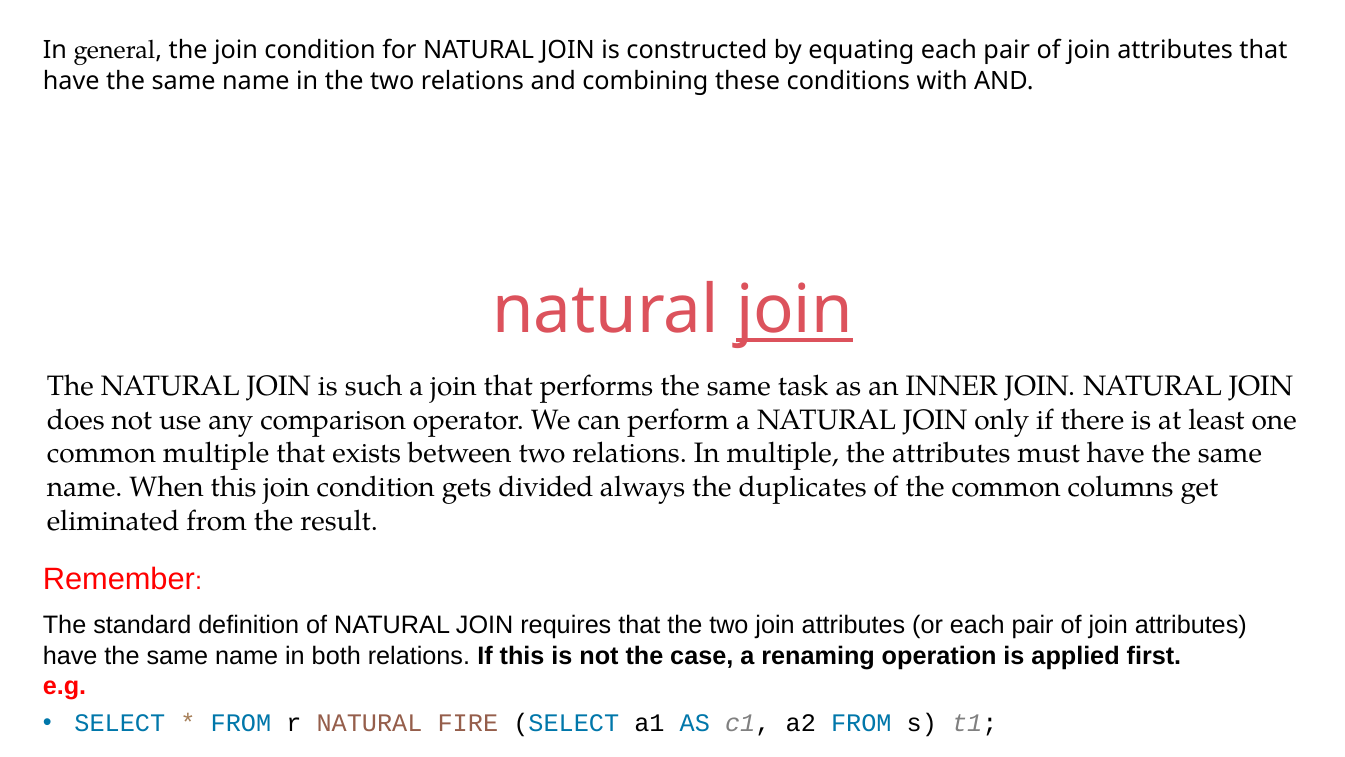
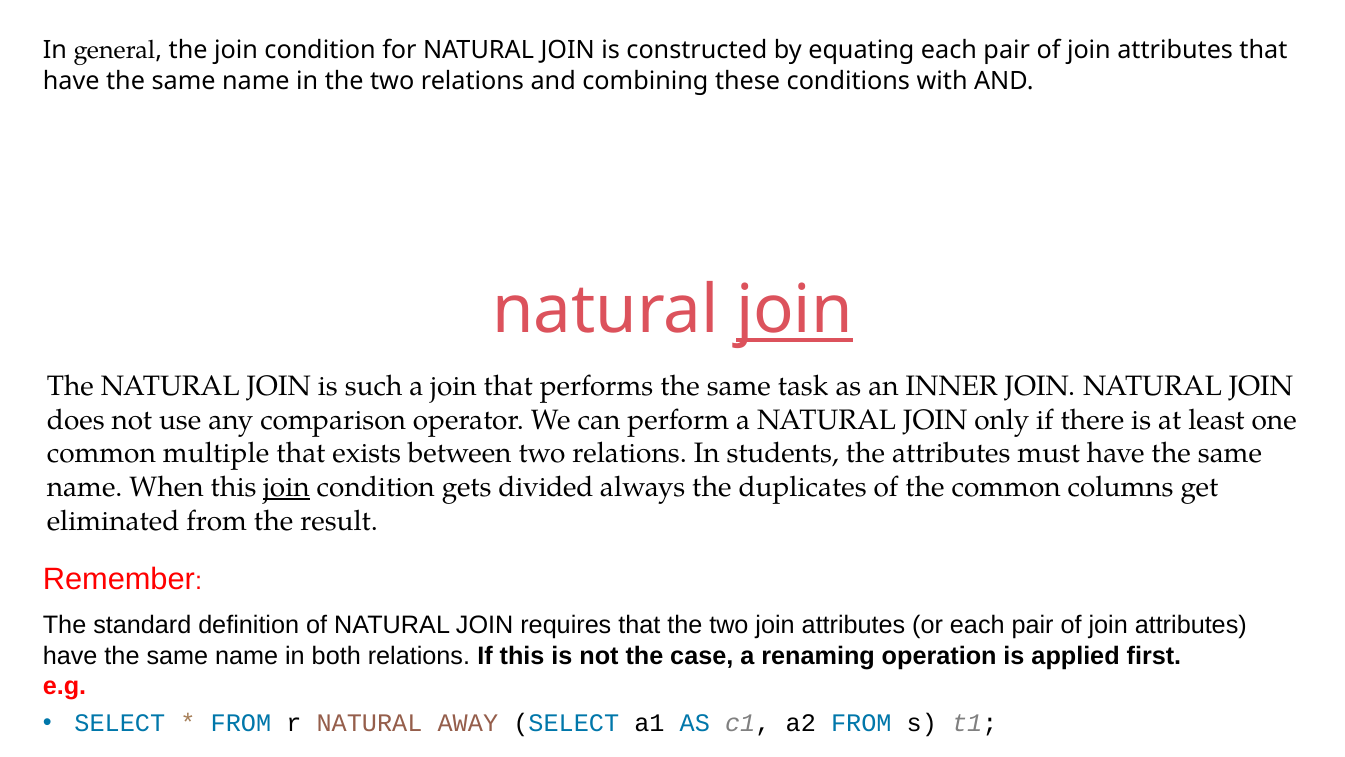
In multiple: multiple -> students
join at (287, 487) underline: none -> present
FIRE: FIRE -> AWAY
